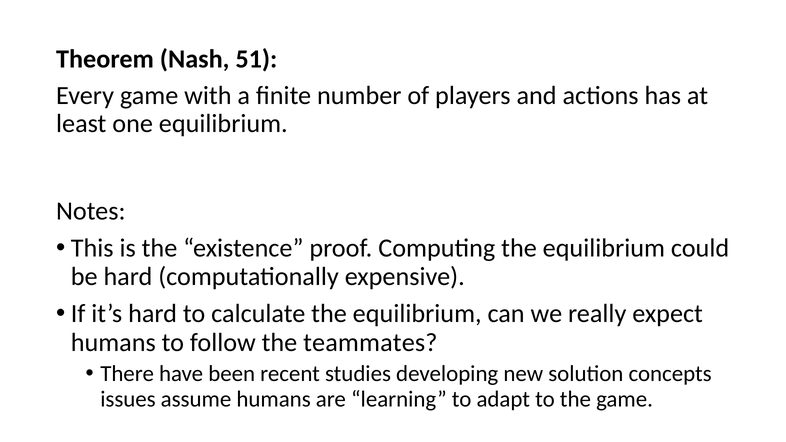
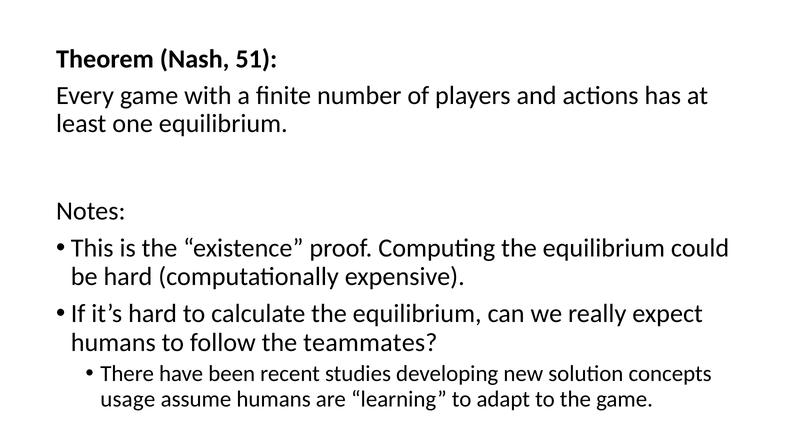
issues: issues -> usage
